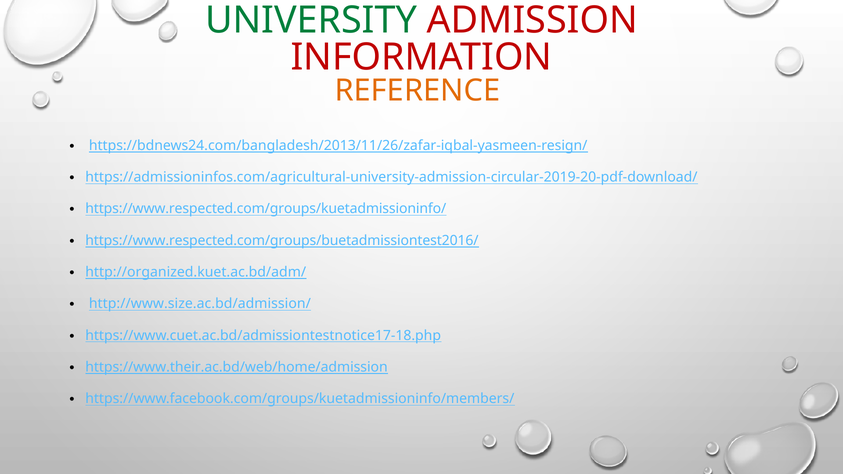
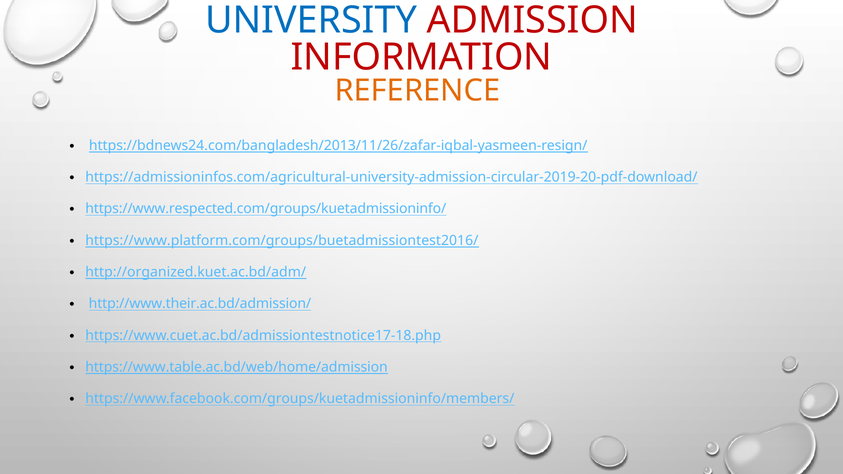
UNIVERSITY colour: green -> blue
https://www.respected.com/groups/buetadmissiontest2016/: https://www.respected.com/groups/buetadmissiontest2016/ -> https://www.platform.com/groups/buetadmissiontest2016/
http://www.size.ac.bd/admission/: http://www.size.ac.bd/admission/ -> http://www.their.ac.bd/admission/
https://www.their.ac.bd/web/home/admission: https://www.their.ac.bd/web/home/admission -> https://www.table.ac.bd/web/home/admission
